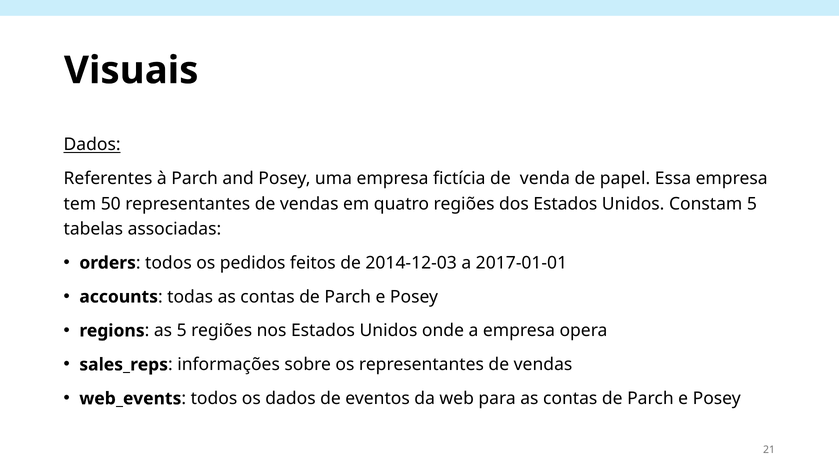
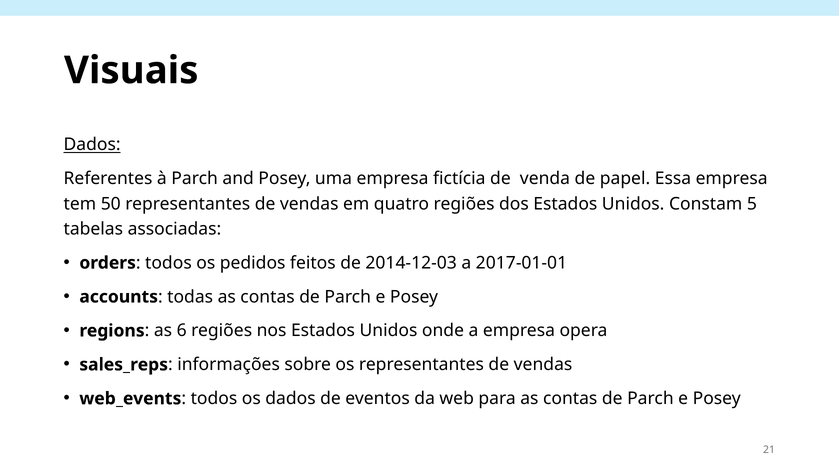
as 5: 5 -> 6
